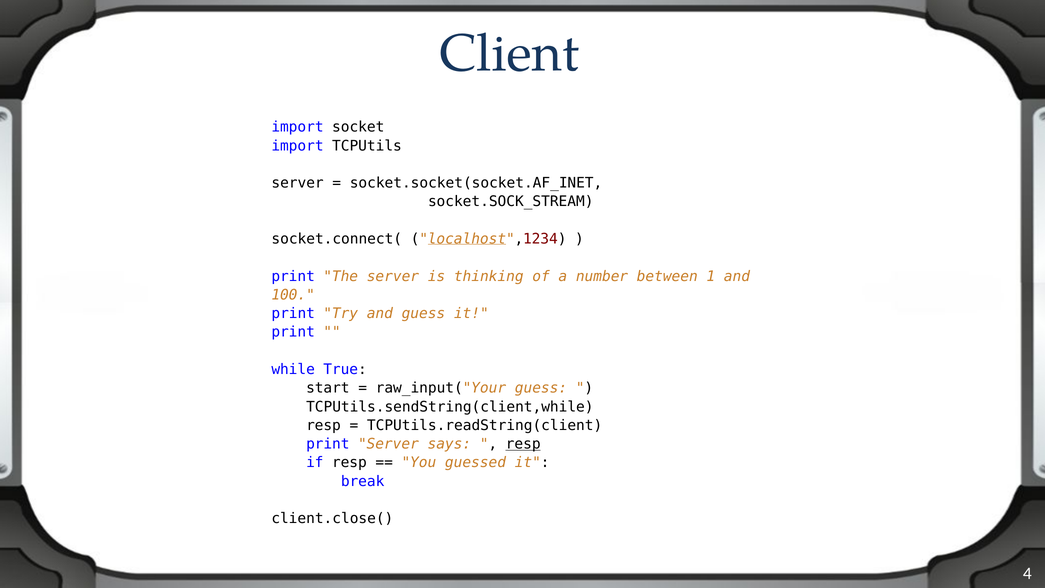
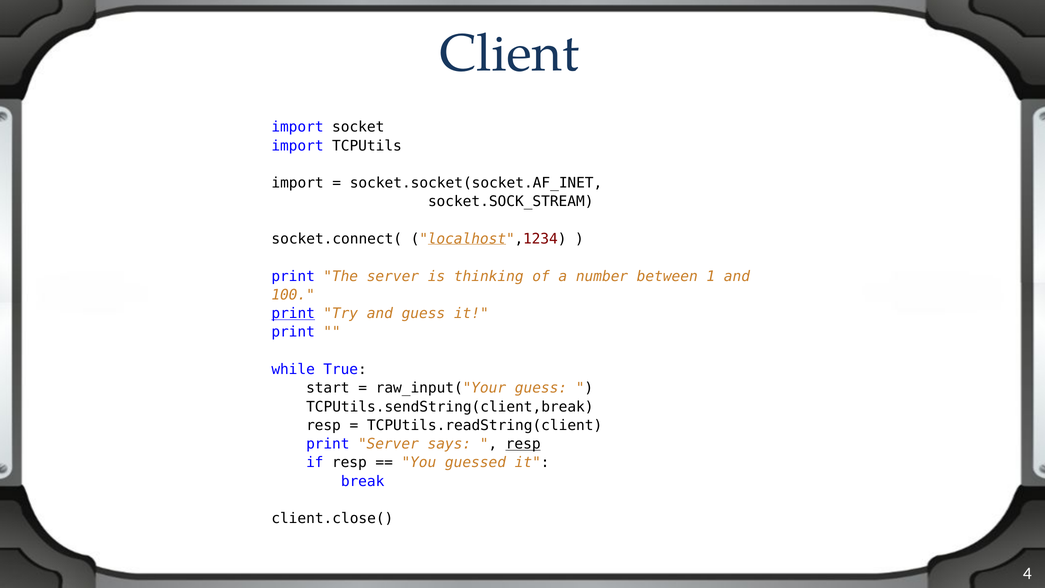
server at (298, 183): server -> import
print at (293, 313) underline: none -> present
TCPUtils.sendString(client,while: TCPUtils.sendString(client,while -> TCPUtils.sendString(client,break
